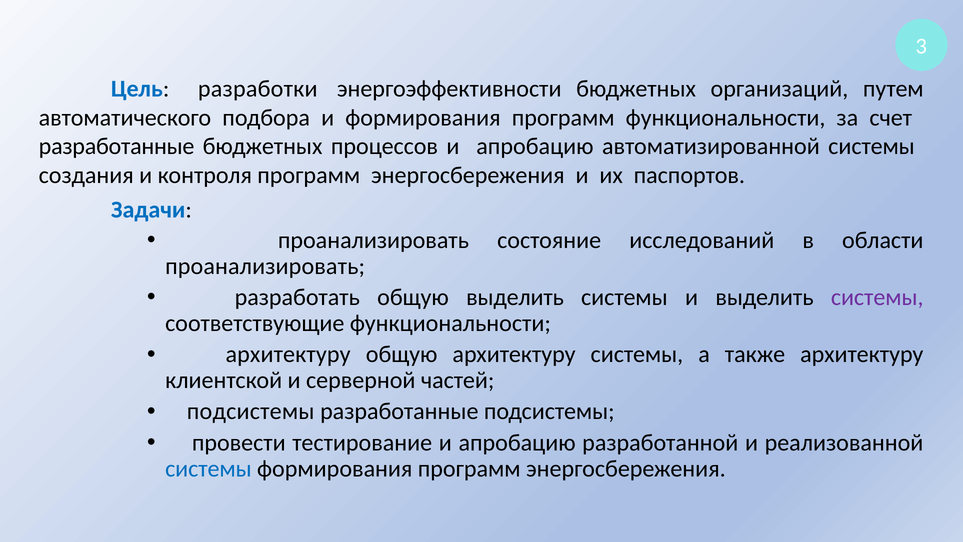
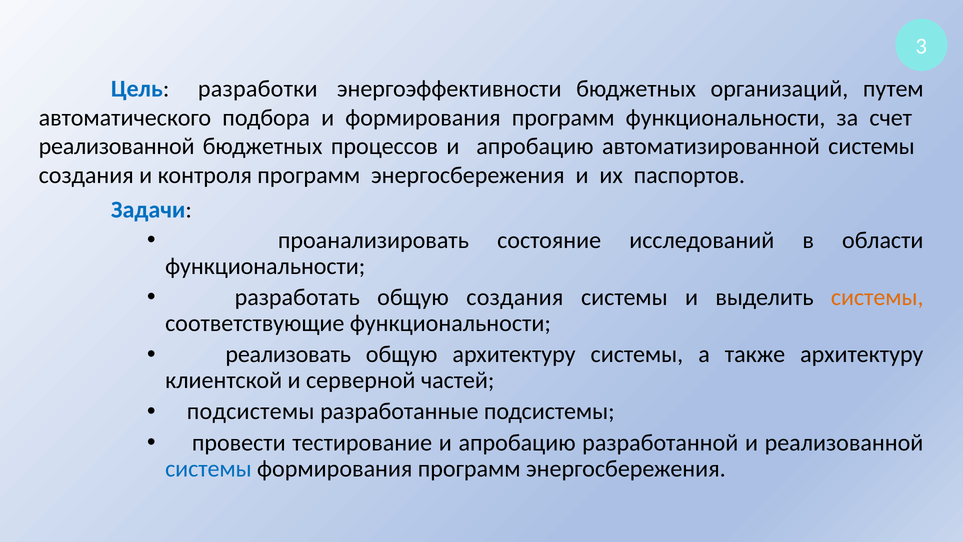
разработанные at (117, 146): разработанные -> реализованной
проанализировать at (265, 266): проанализировать -> функциональности
общую выделить: выделить -> создания
системы at (877, 297) colour: purple -> orange
архитектуру at (288, 354): архитектуру -> реализовать
